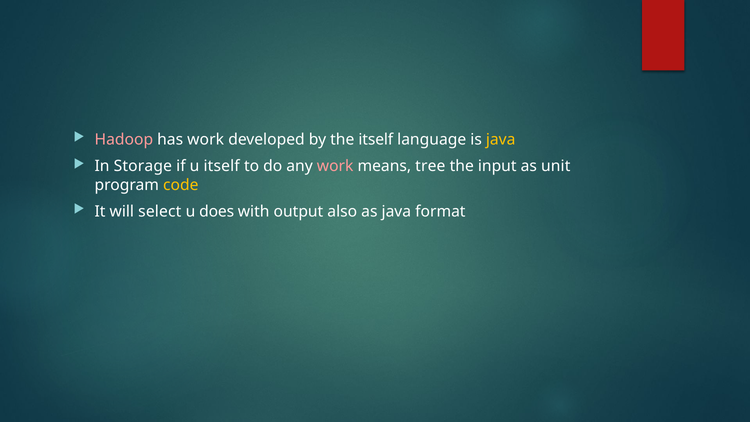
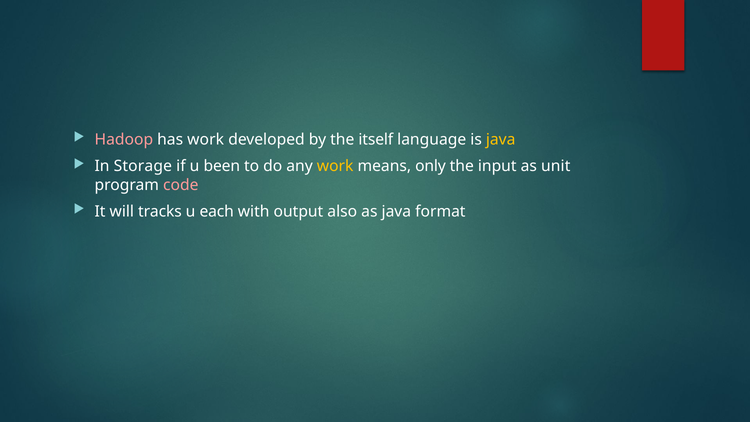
u itself: itself -> been
work at (335, 166) colour: pink -> yellow
tree: tree -> only
code colour: yellow -> pink
select: select -> tracks
does: does -> each
